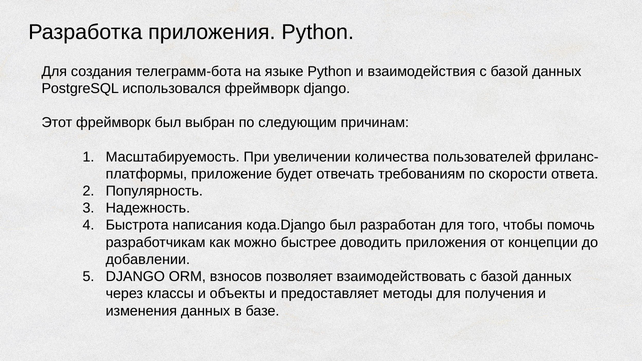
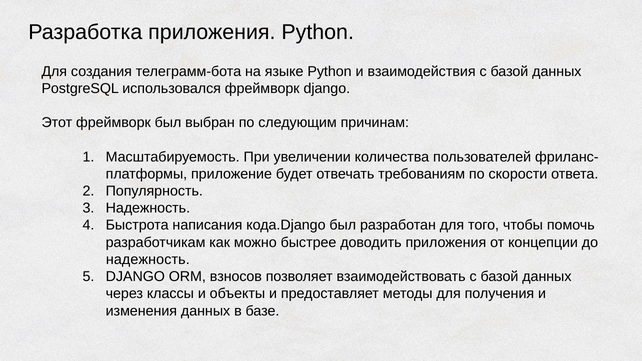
добавлении at (148, 260): добавлении -> надежность
